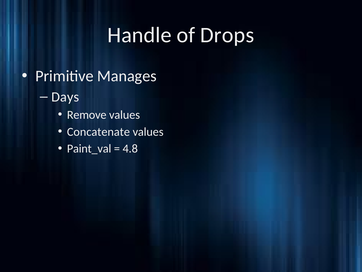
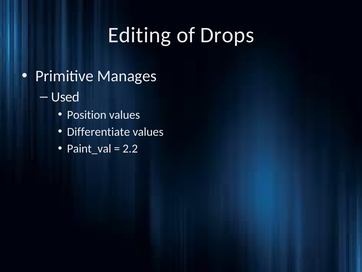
Handle: Handle -> Editing
Days: Days -> Used
Remove: Remove -> Position
Concatenate: Concatenate -> Differentiate
4.8: 4.8 -> 2.2
